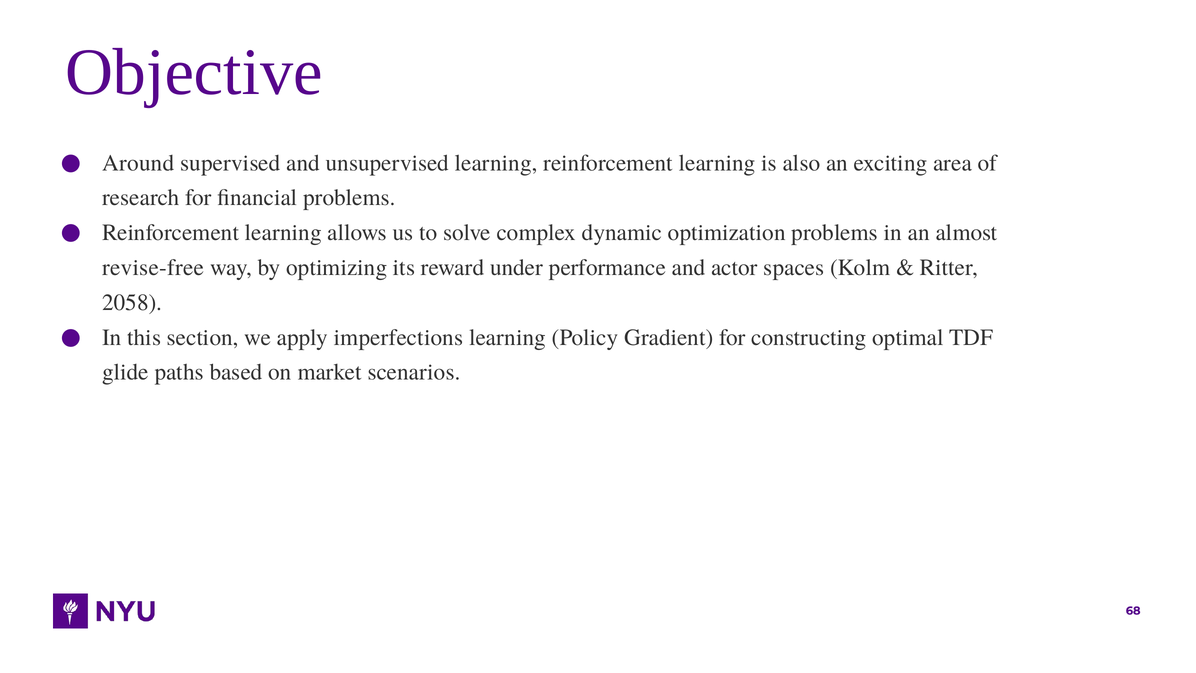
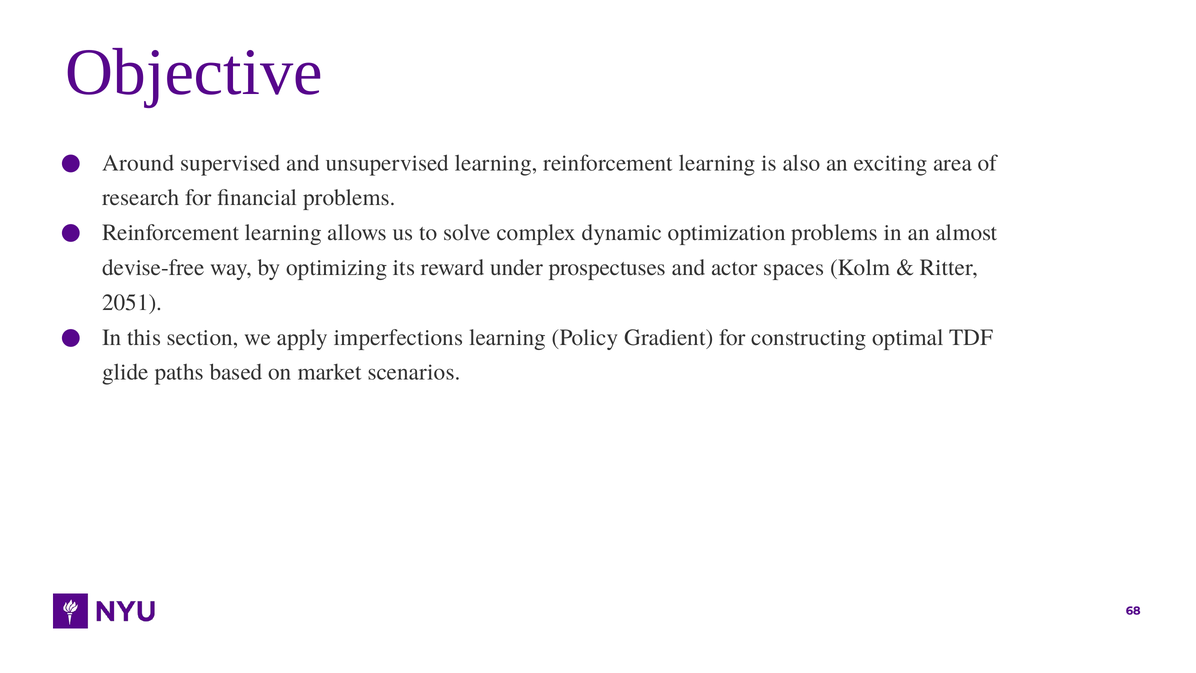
revise-free: revise-free -> devise-free
performance: performance -> prospectuses
2058: 2058 -> 2051
